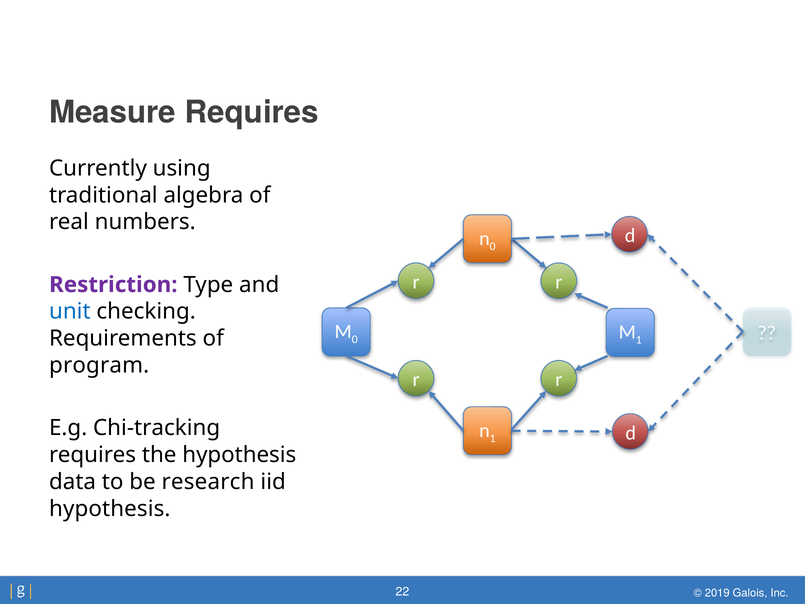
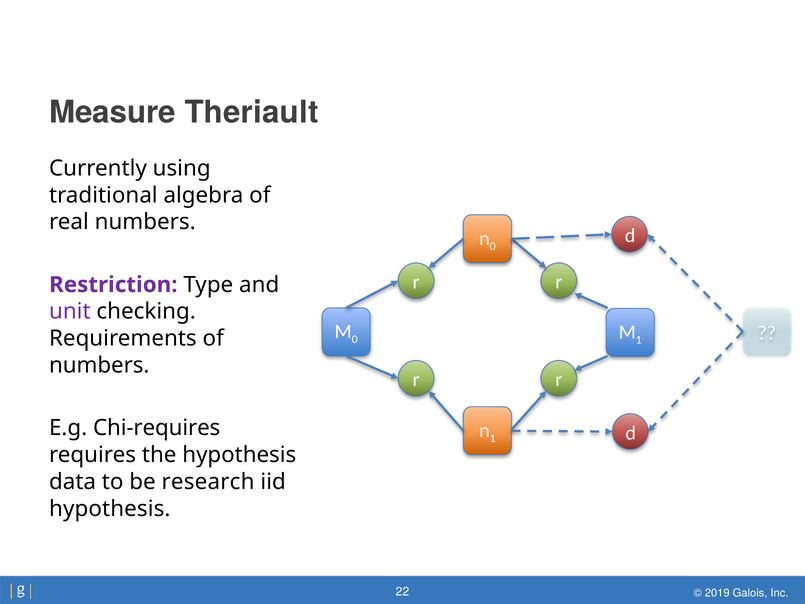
Measure Requires: Requires -> Theriault
unit colour: blue -> purple
program at (99, 365): program -> numbers
Chi-tracking: Chi-tracking -> Chi-requires
